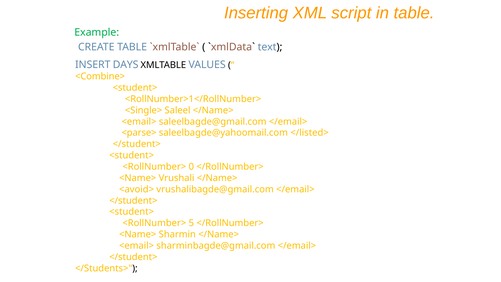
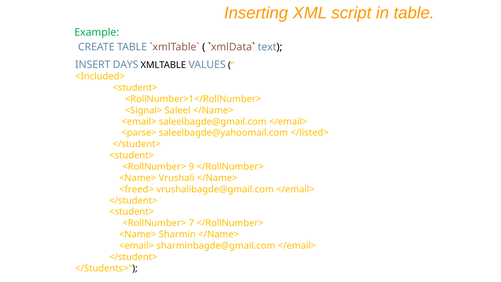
<Combine>: <Combine> -> <Included>
<Single>: <Single> -> <Signal>
0: 0 -> 9
<avoid>: <avoid> -> <freed>
5: 5 -> 7
